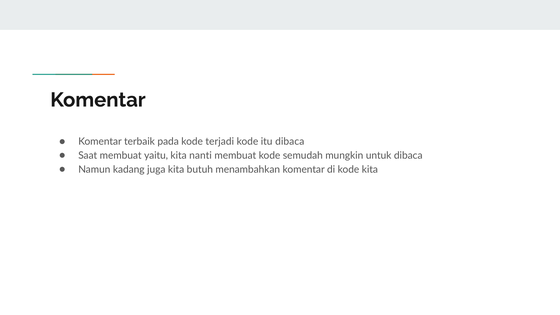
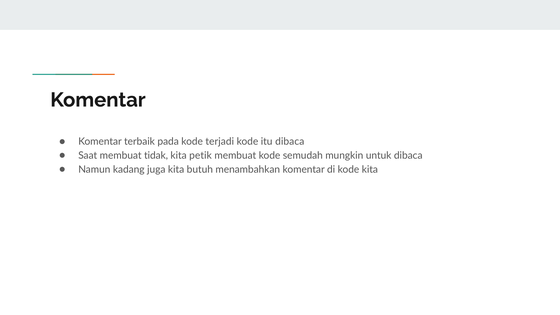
yaitu: yaitu -> tidak
nanti: nanti -> petik
